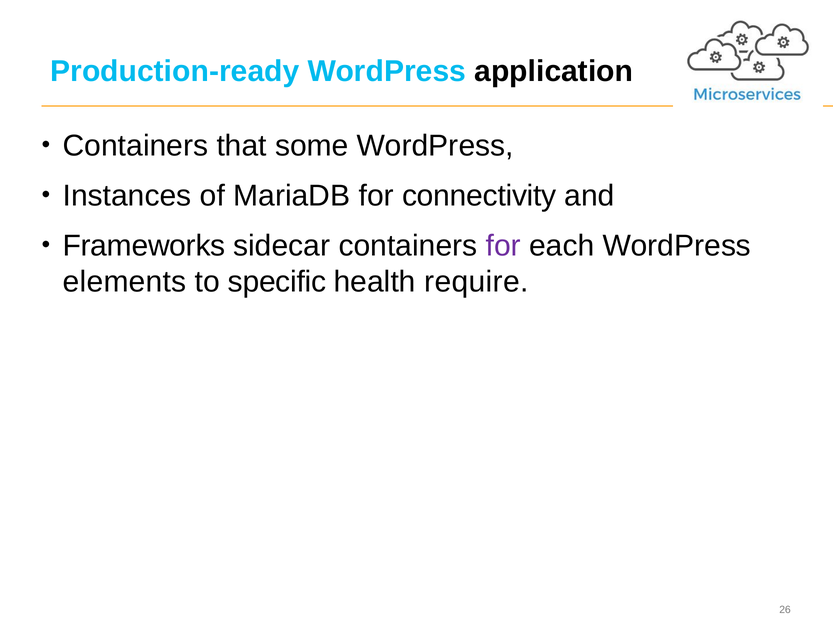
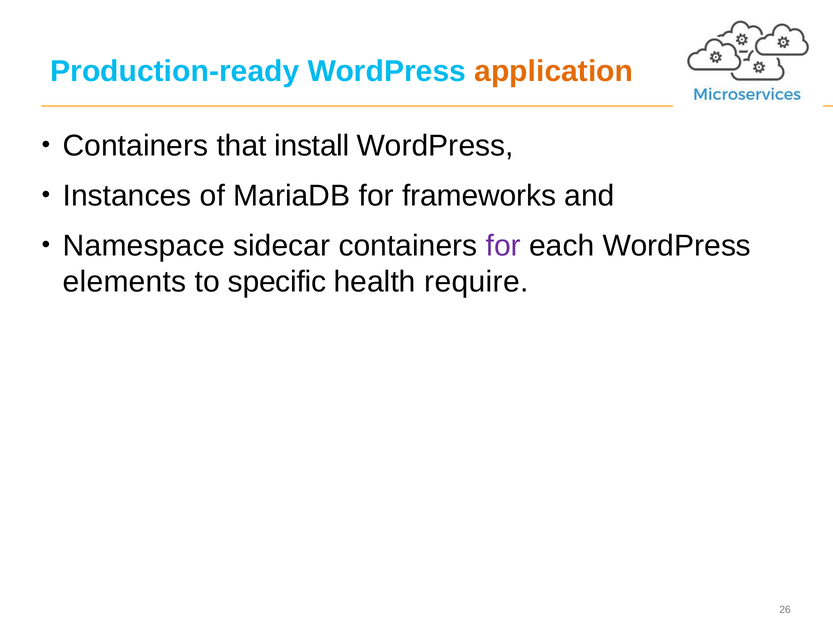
application colour: black -> orange
some: some -> install
connectivity: connectivity -> frameworks
Frameworks: Frameworks -> Namespace
